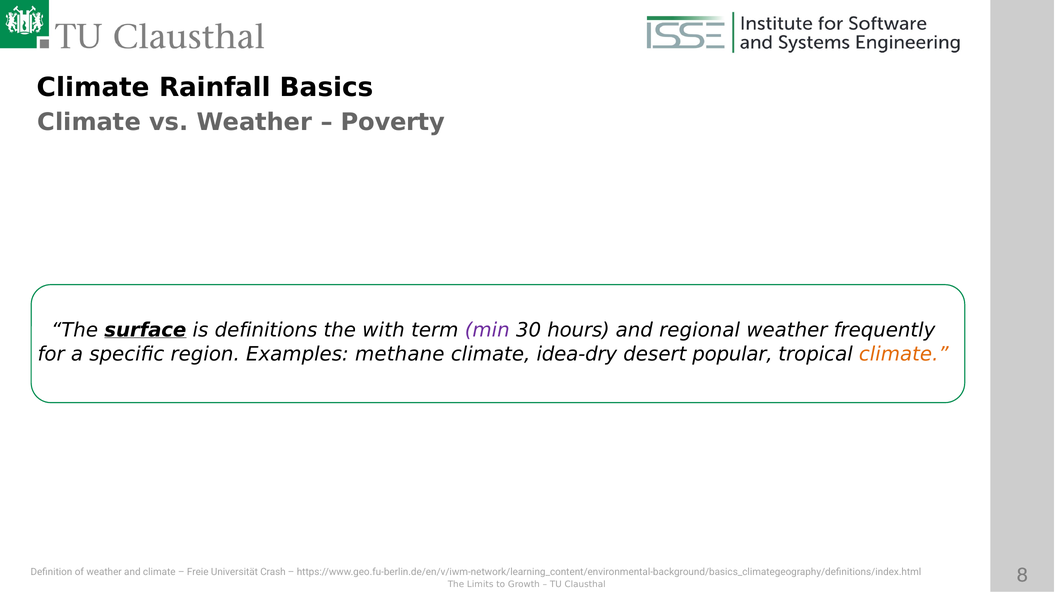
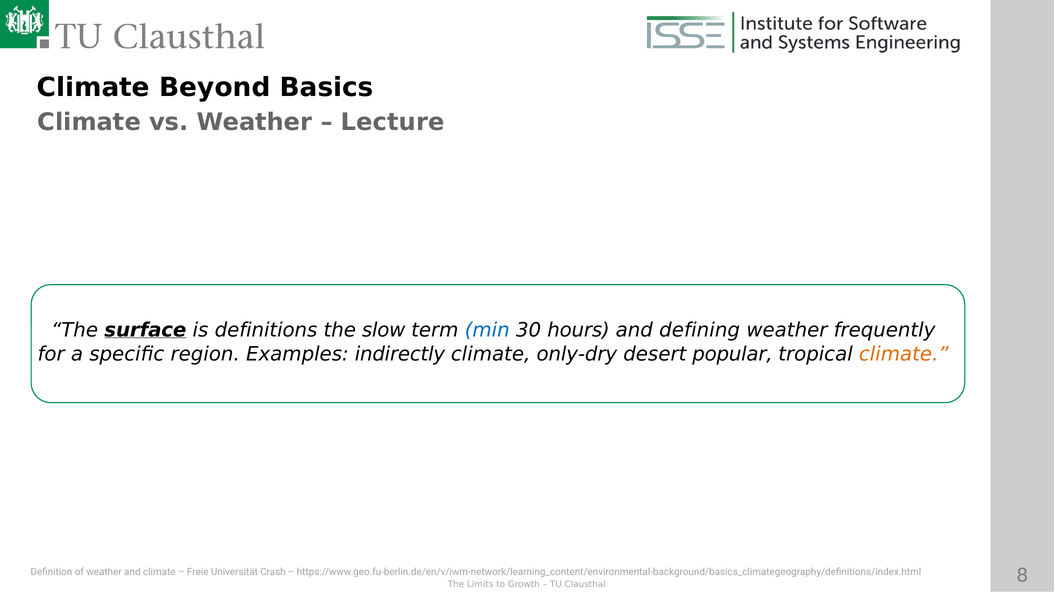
Rainfall: Rainfall -> Beyond
Poverty: Poverty -> Lecture
with: with -> slow
min colour: purple -> blue
regional: regional -> defining
methane: methane -> indirectly
idea-dry: idea-dry -> only-dry
